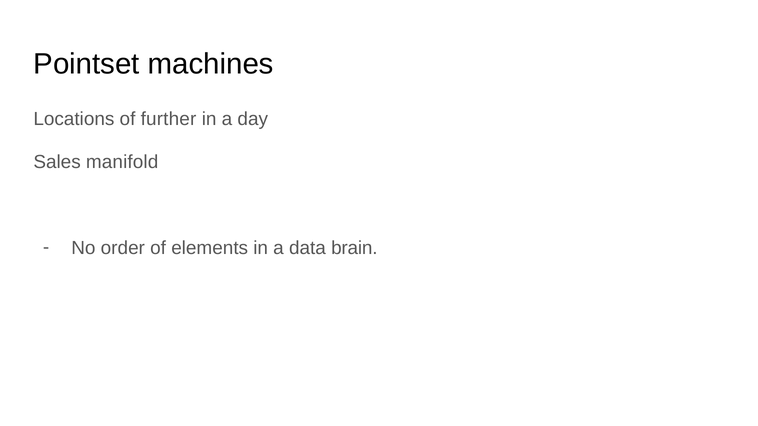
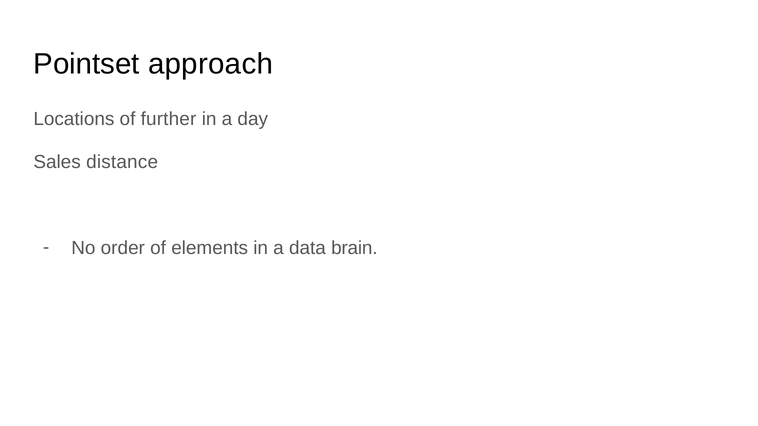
machines: machines -> approach
manifold: manifold -> distance
